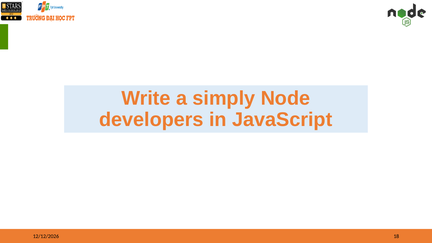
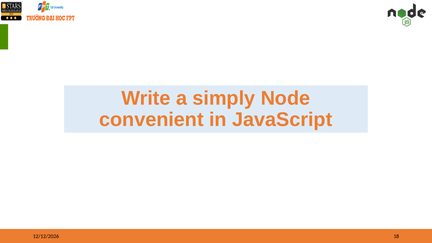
developers: developers -> convenient
